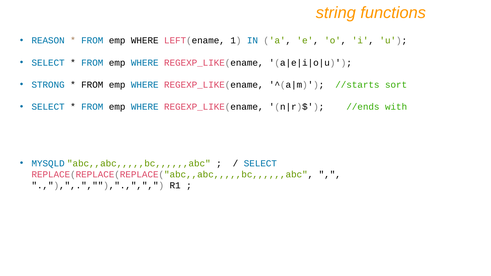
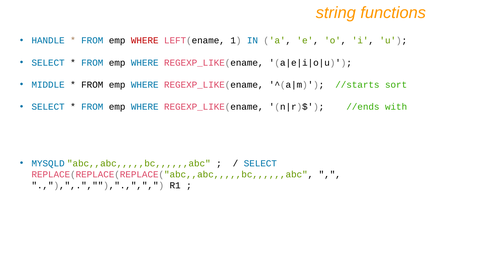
REASON: REASON -> HANDLE
WHERE at (145, 41) colour: black -> red
STRONG: STRONG -> MIDDLE
